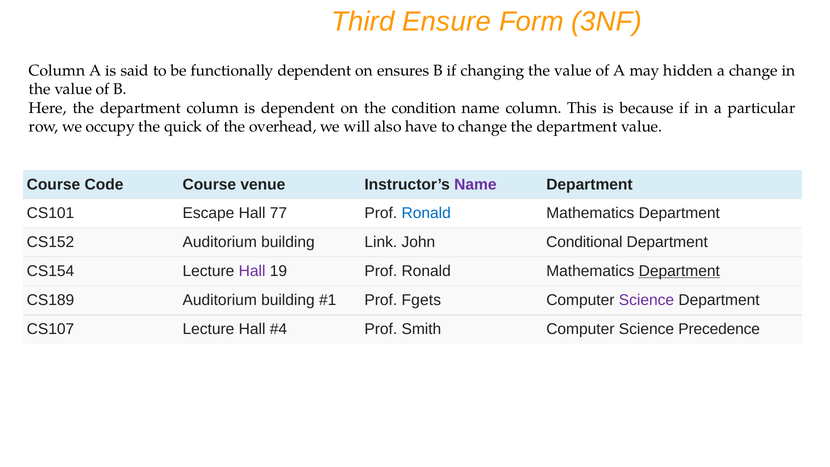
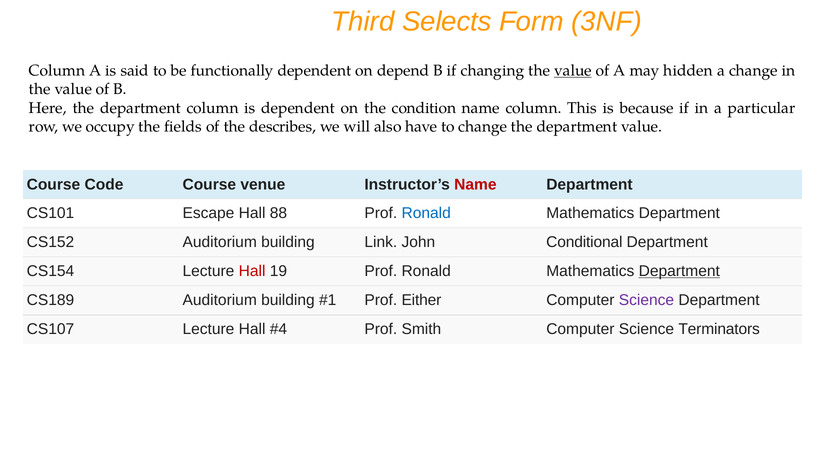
Ensure: Ensure -> Selects
ensures: ensures -> depend
value at (573, 71) underline: none -> present
quick: quick -> fields
overhead: overhead -> describes
Name at (475, 185) colour: purple -> red
77: 77 -> 88
Hall at (252, 271) colour: purple -> red
Fgets: Fgets -> Either
Precedence: Precedence -> Terminators
